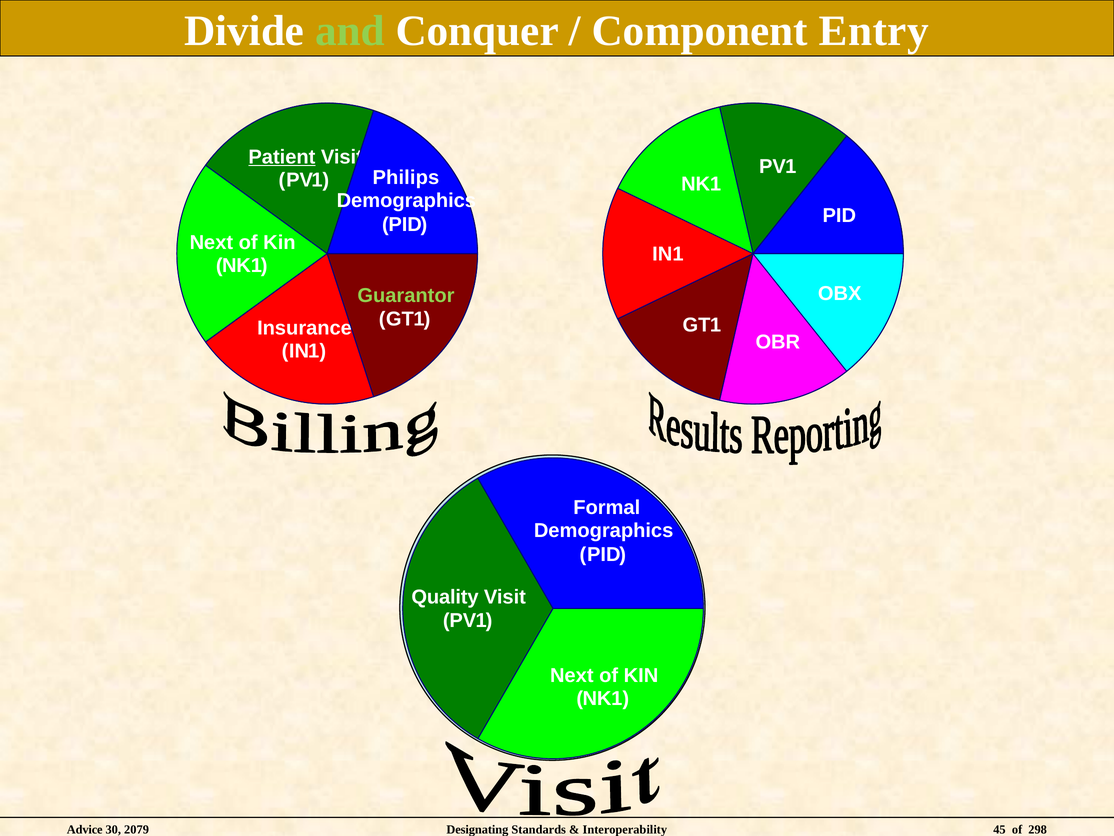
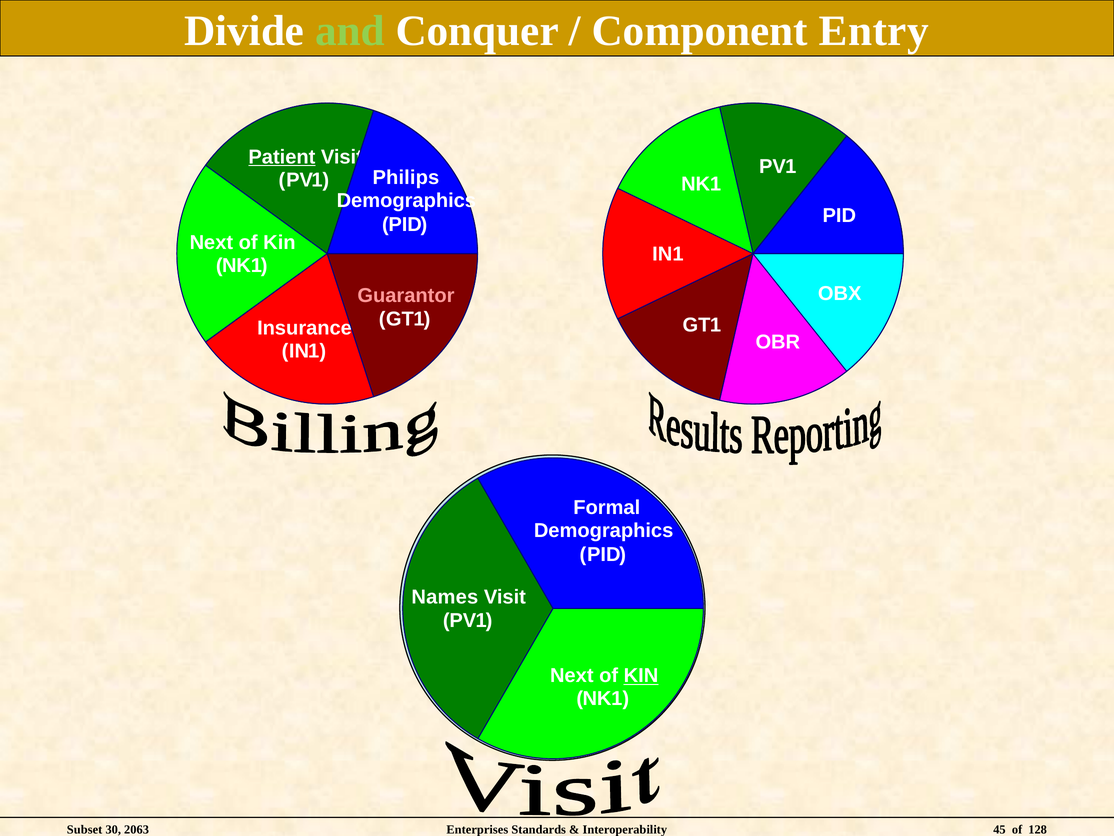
Guarantor colour: light green -> pink
Quality: Quality -> Names
KIN at (641, 675) underline: none -> present
Advice: Advice -> Subset
2079: 2079 -> 2063
Designating: Designating -> Enterprises
298: 298 -> 128
